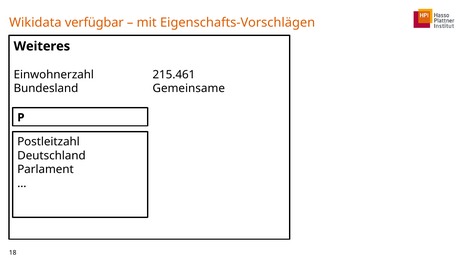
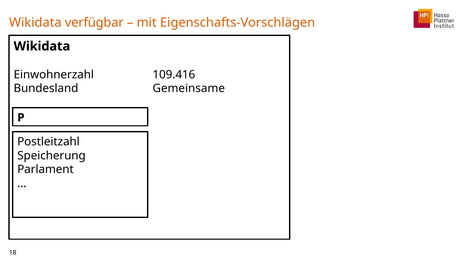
Weiteres at (42, 46): Weiteres -> Wikidata
215.461: 215.461 -> 109.416
Deutschland: Deutschland -> Speicherung
